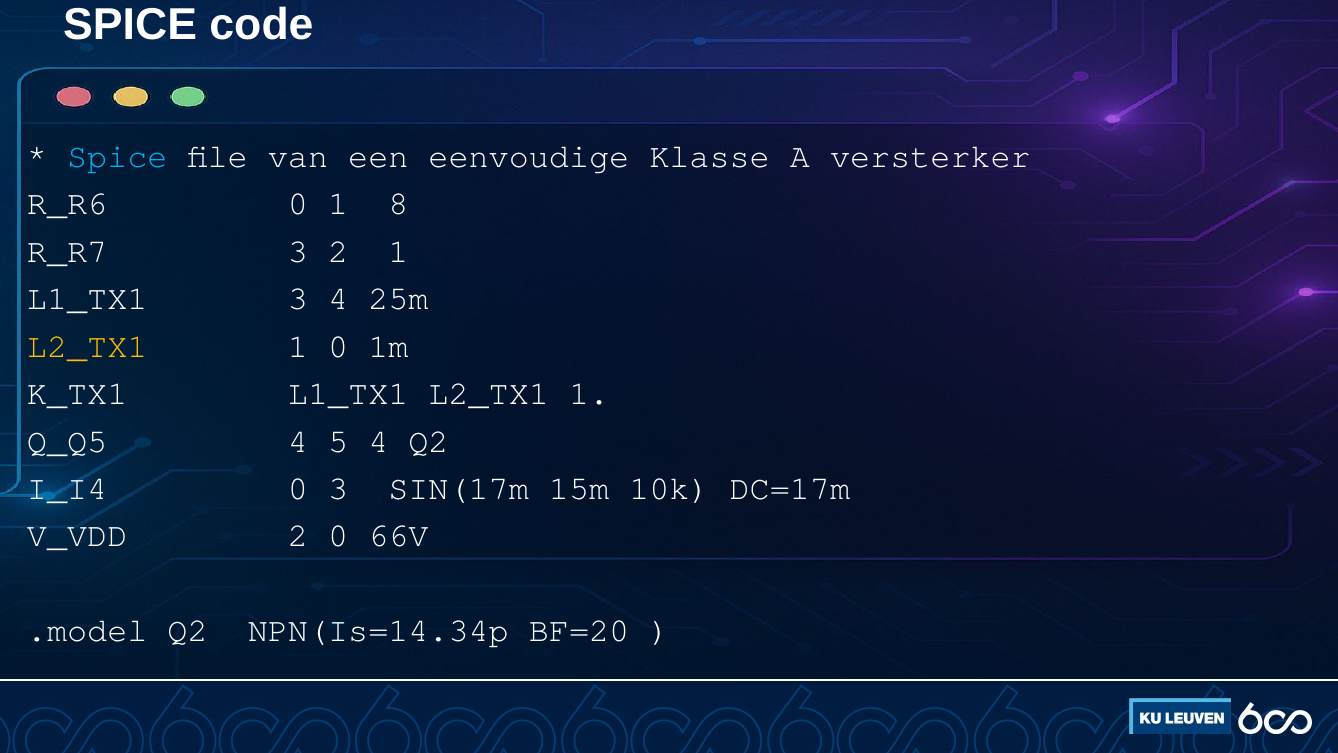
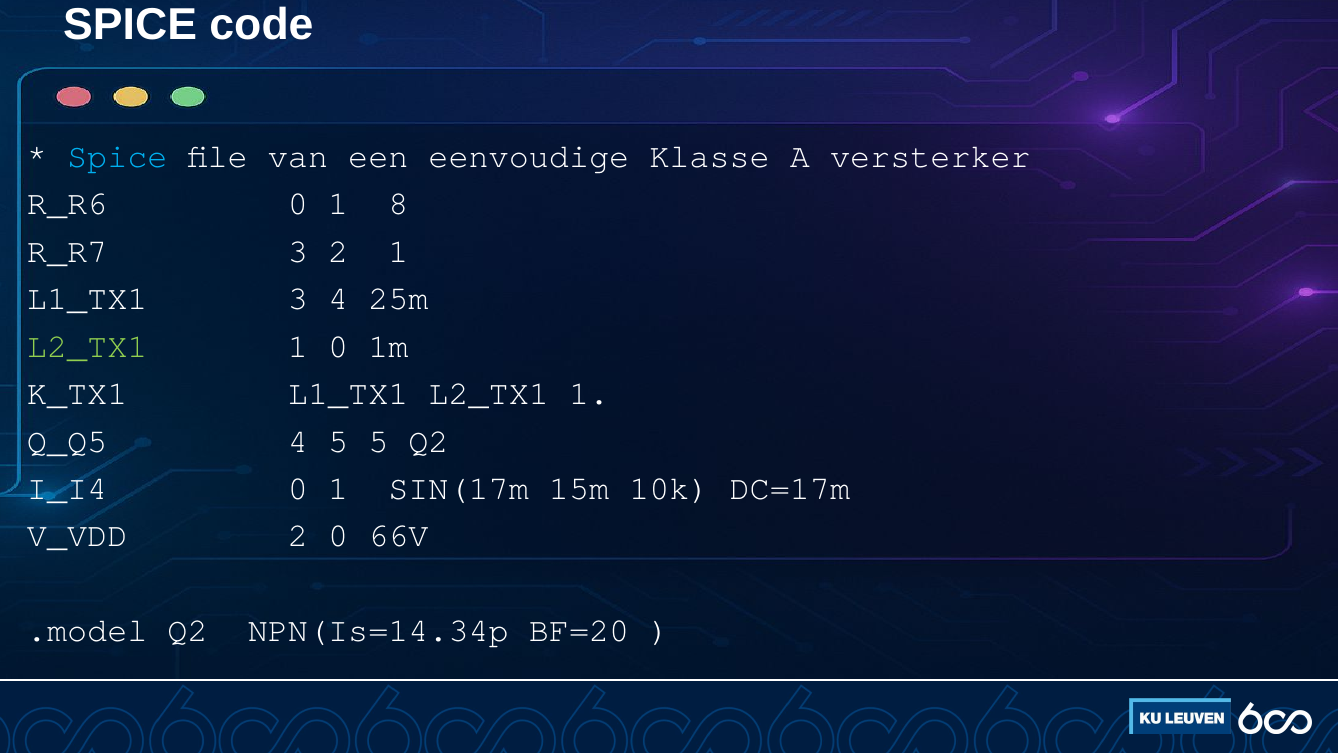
L2_TX1 at (87, 346) colour: yellow -> light green
5 4: 4 -> 5
I_I4 0 3: 3 -> 1
